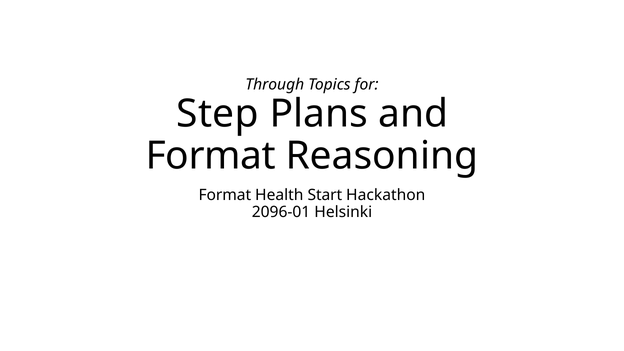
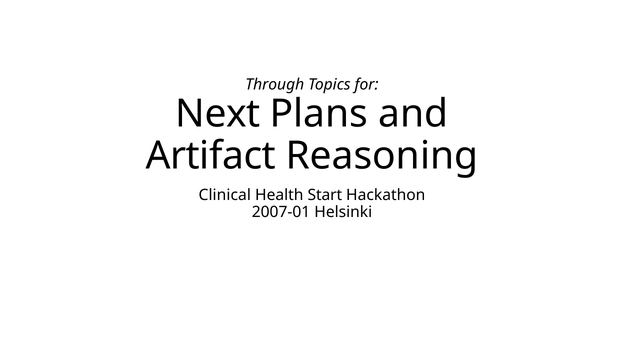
Step: Step -> Next
Format at (211, 156): Format -> Artifact
Format at (225, 195): Format -> Clinical
2096-01: 2096-01 -> 2007-01
